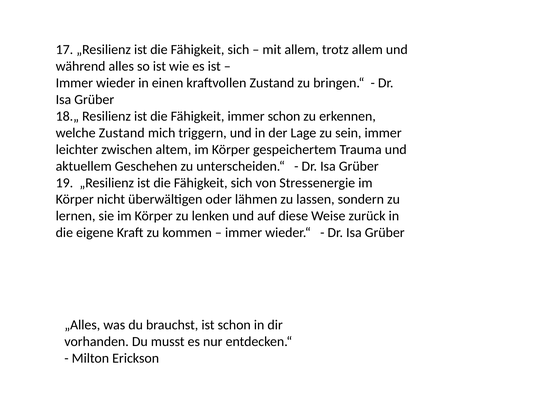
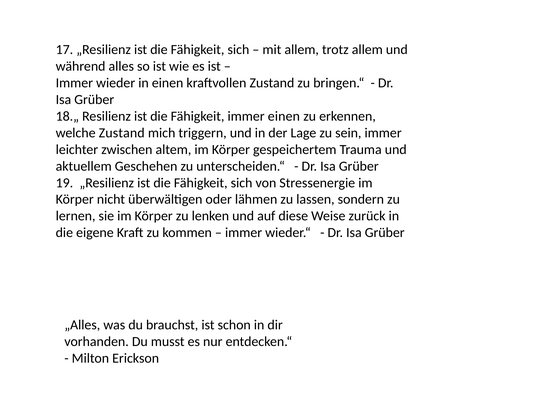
immer schon: schon -> einen
